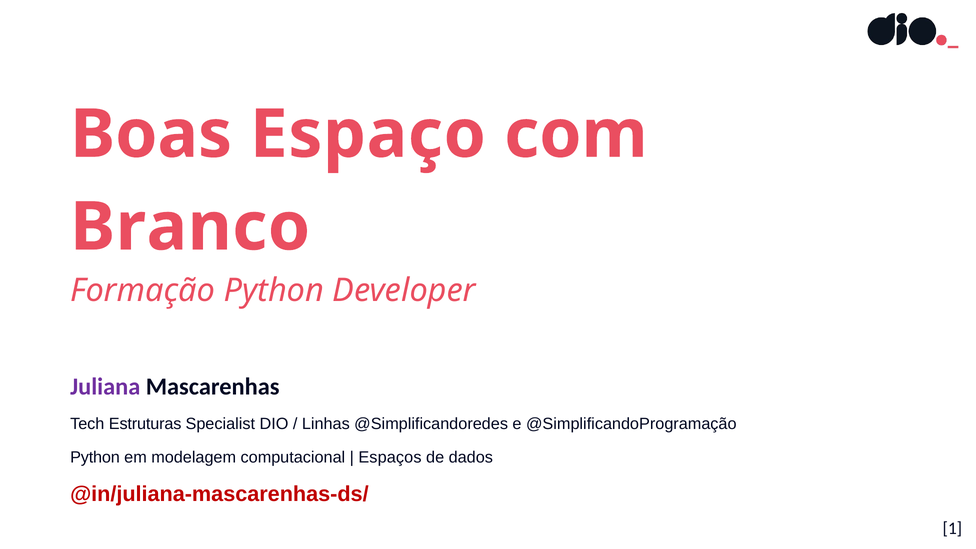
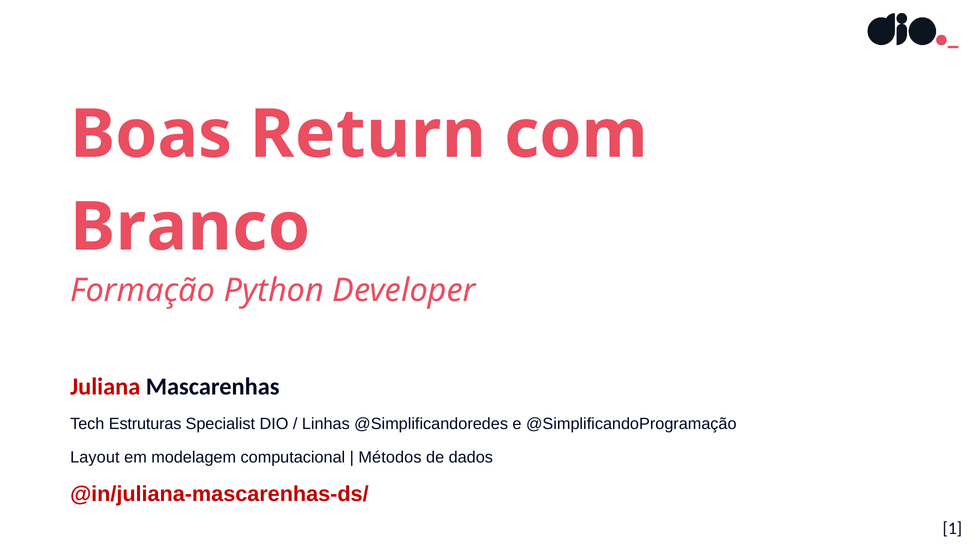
Espaço: Espaço -> Return
Juliana colour: purple -> red
Python at (95, 457): Python -> Layout
Espaços: Espaços -> Métodos
